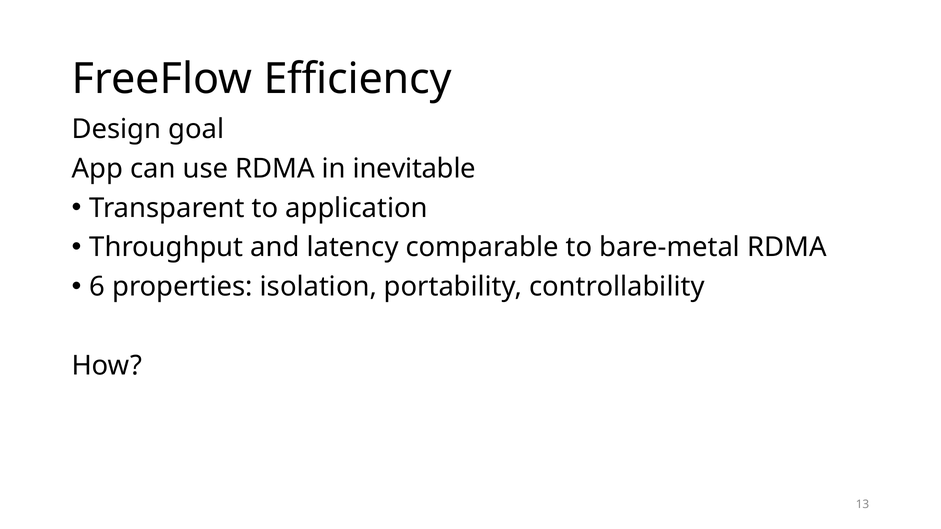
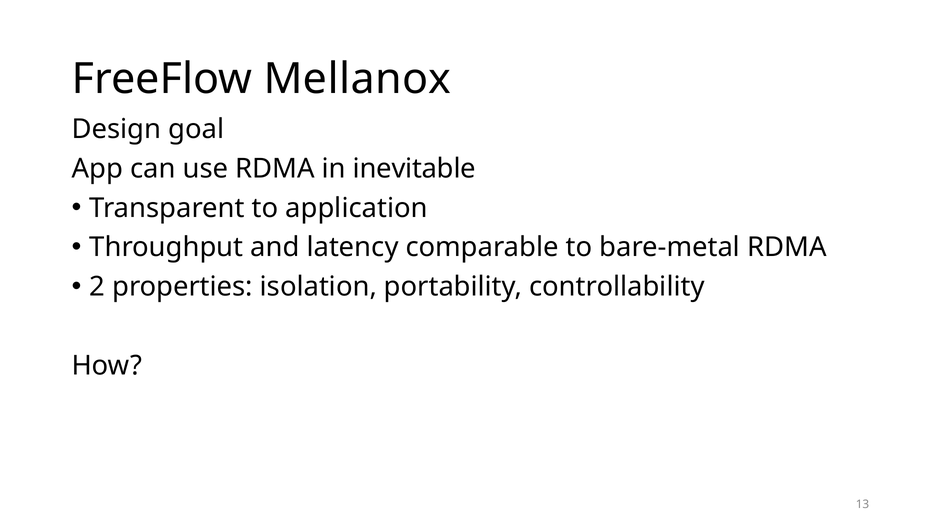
Efficiency: Efficiency -> Mellanox
6: 6 -> 2
